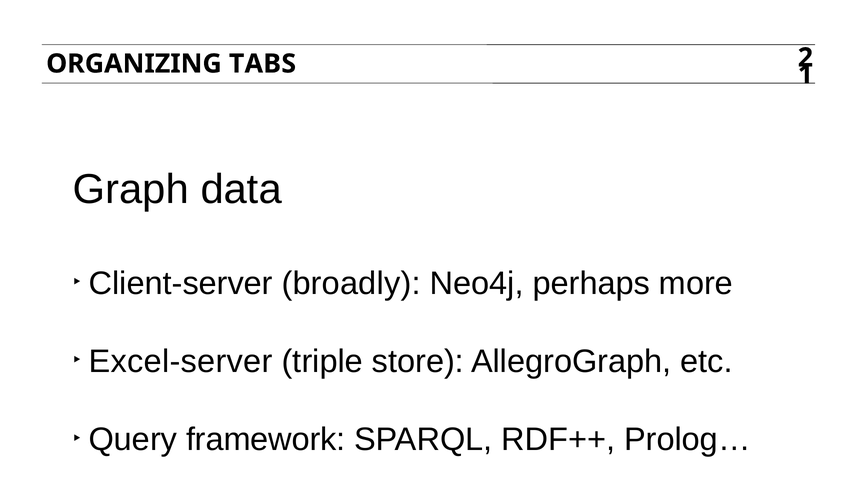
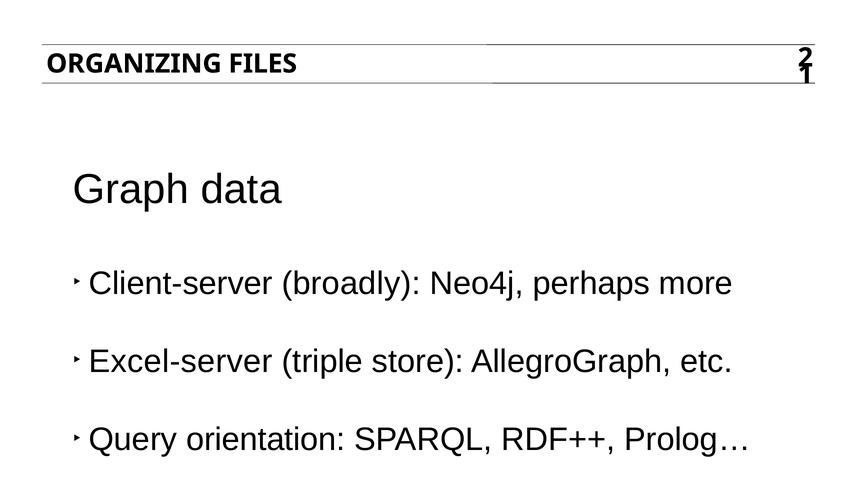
TABS: TABS -> FILES
framework: framework -> orientation
